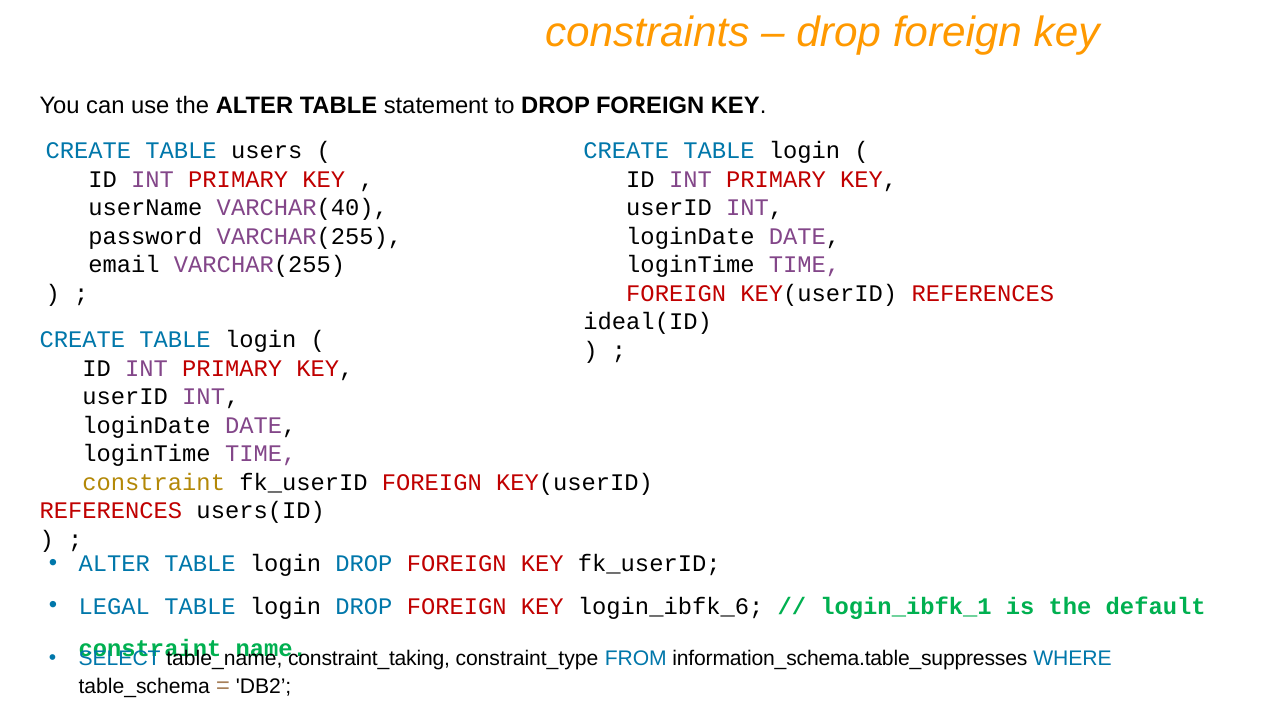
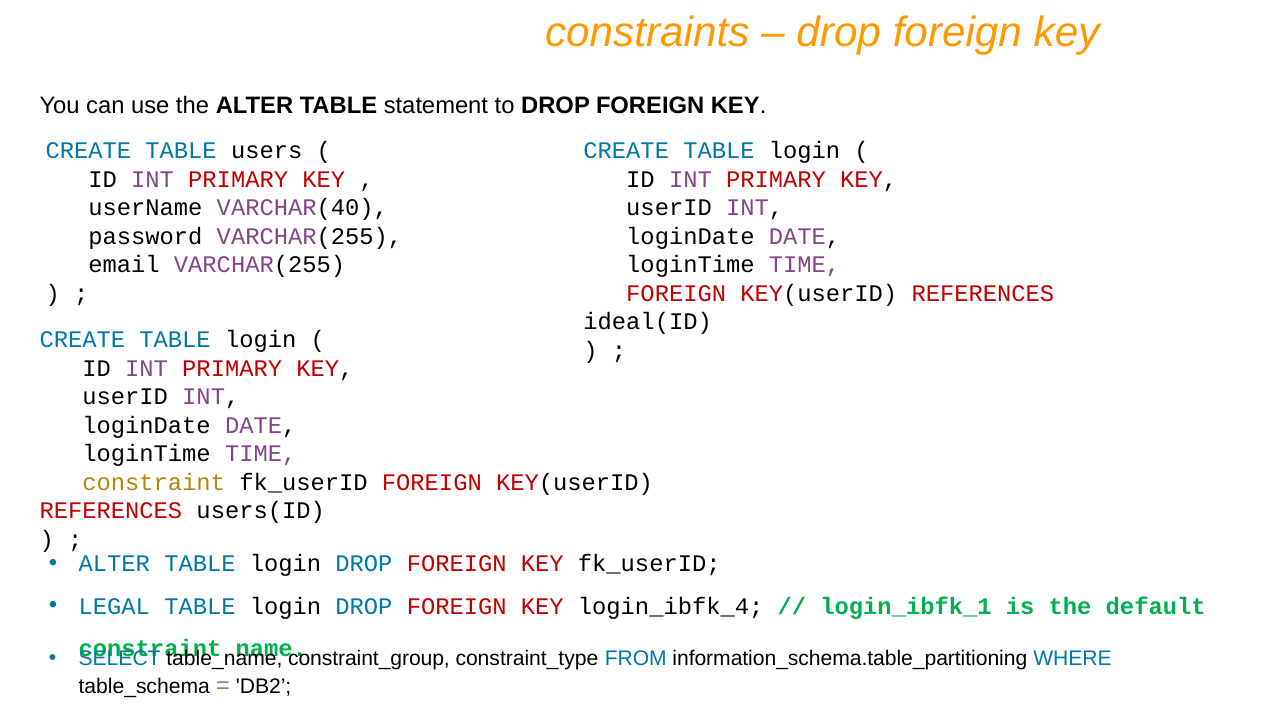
login_ibfk_6: login_ibfk_6 -> login_ibfk_4
constraint_taking: constraint_taking -> constraint_group
information_schema.table_suppresses: information_schema.table_suppresses -> information_schema.table_partitioning
